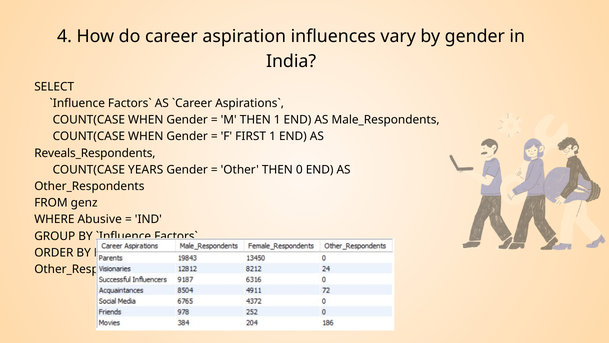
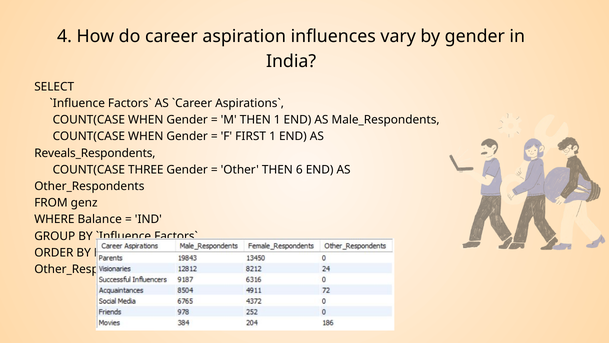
YEARS: YEARS -> THREE
0: 0 -> 6
Abusive: Abusive -> Balance
